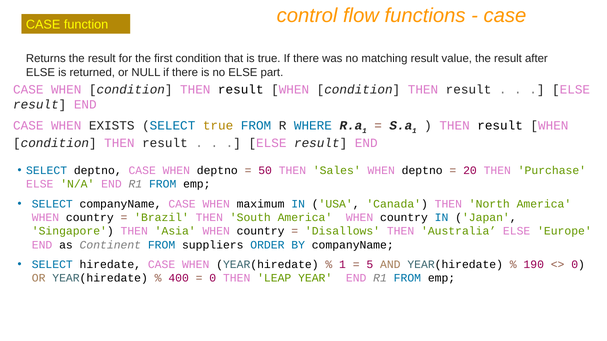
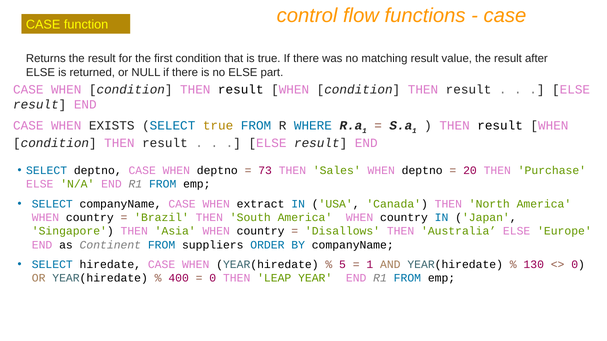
50: 50 -> 73
maximum: maximum -> extract
1 at (343, 265): 1 -> 5
5 at (370, 265): 5 -> 1
190: 190 -> 130
